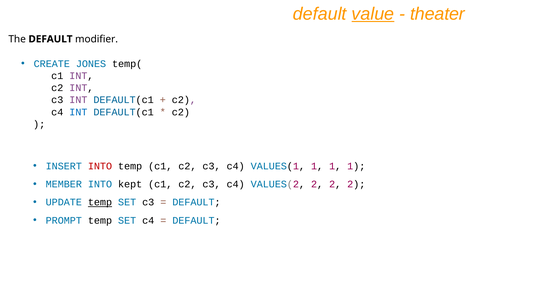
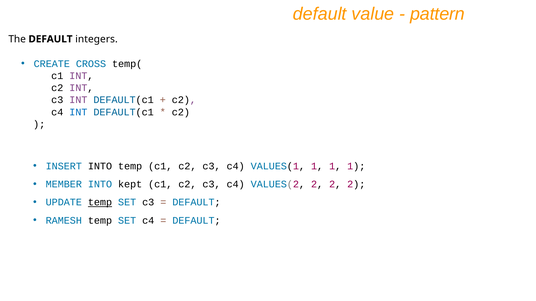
value underline: present -> none
theater: theater -> pattern
modifier: modifier -> integers
JONES: JONES -> CROSS
INTO at (100, 166) colour: red -> black
PROMPT: PROMPT -> RAMESH
